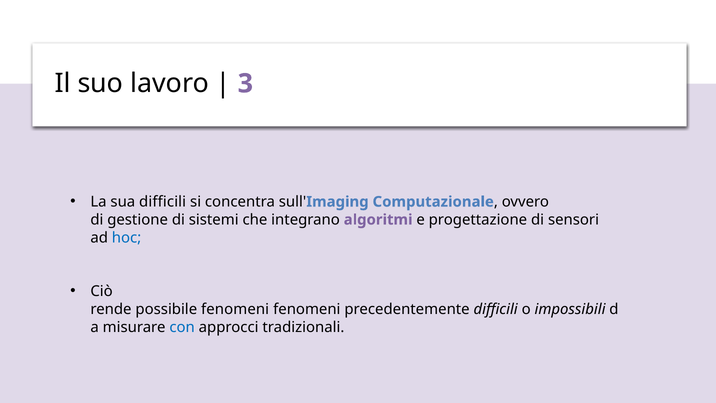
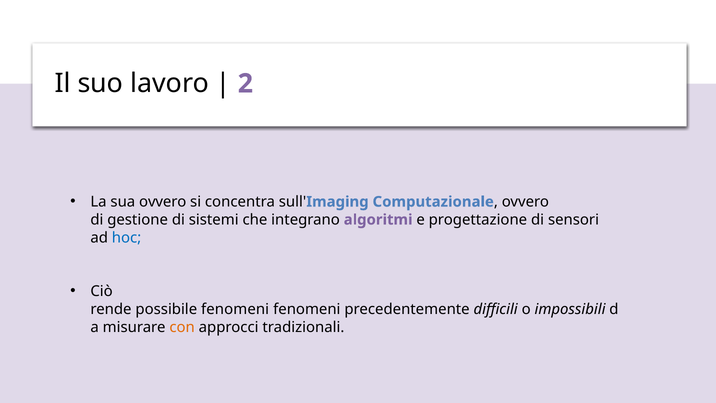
3: 3 -> 2
sua difficili: difficili -> ovvero
con colour: blue -> orange
